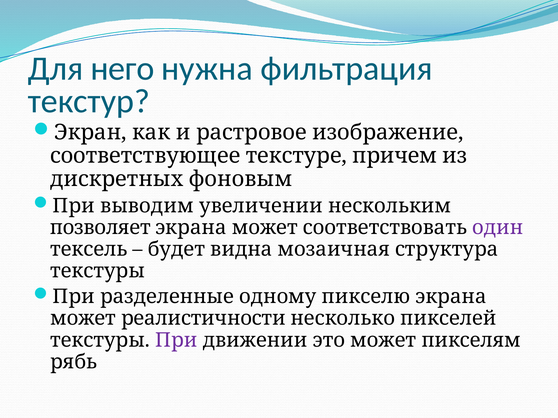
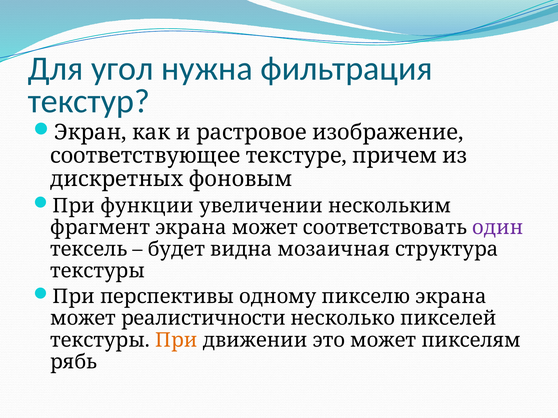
него: него -> угол
выводим: выводим -> функции
позволяет: позволяет -> фрагмент
разделенные: разделенные -> перспективы
При at (176, 340) colour: purple -> orange
